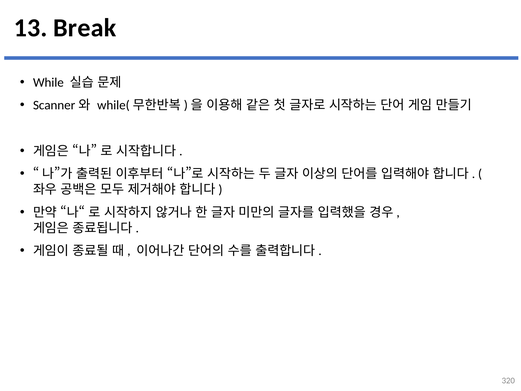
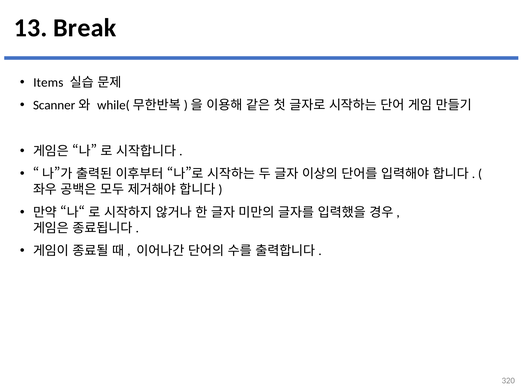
While: While -> Items
